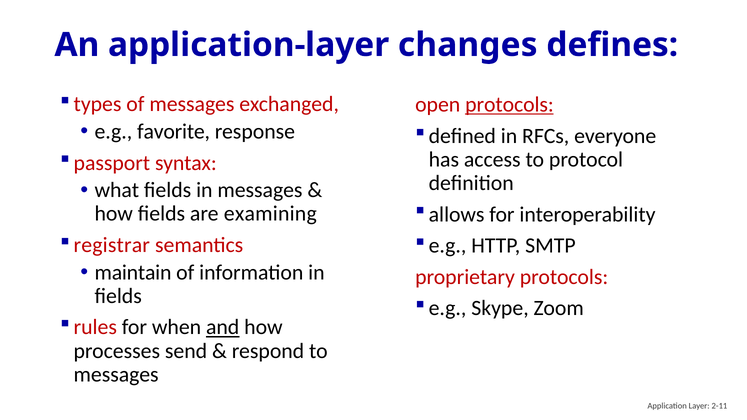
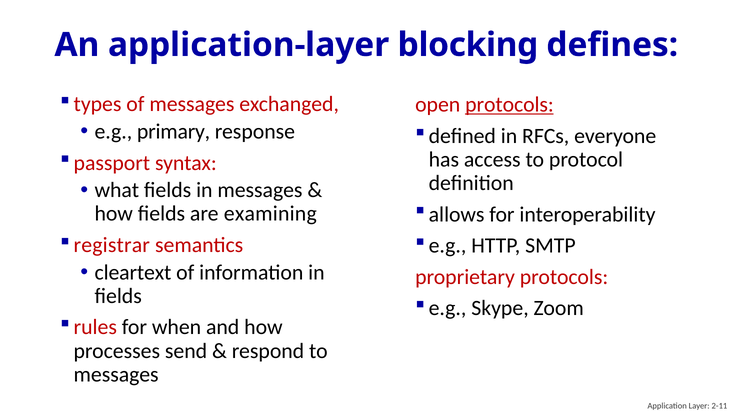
changes: changes -> blocking
favorite: favorite -> primary
maintain: maintain -> cleartext
and underline: present -> none
